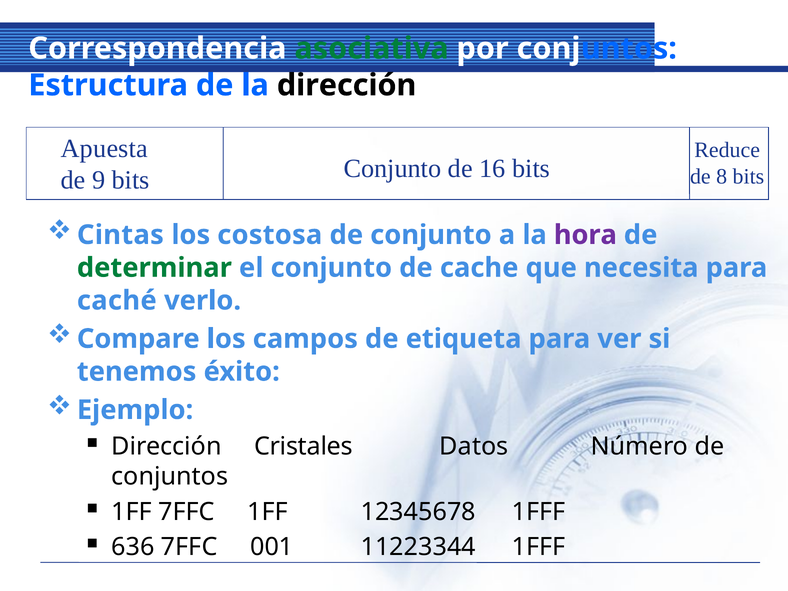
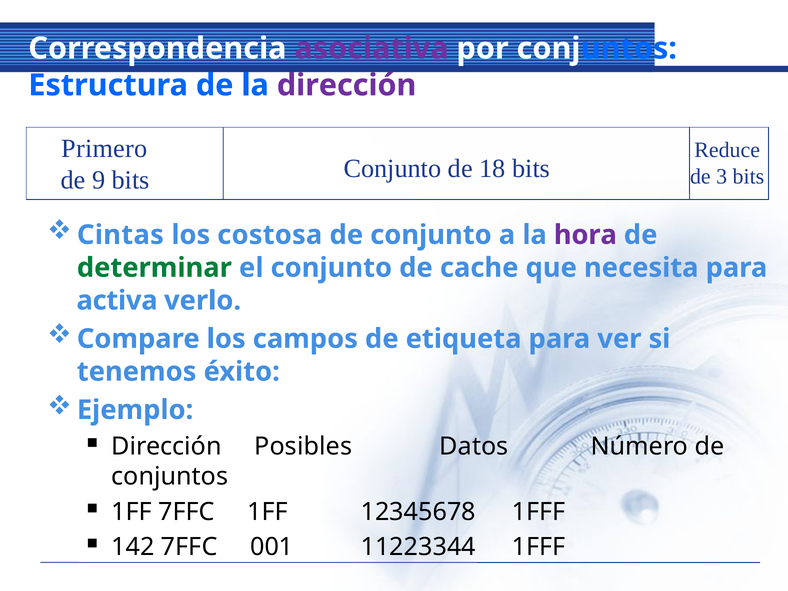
asociativa colour: green -> purple
dirección at (347, 85) colour: black -> purple
Apuesta: Apuesta -> Primero
8: 8 -> 3
16: 16 -> 18
caché: caché -> activa
Cristales: Cristales -> Posibles
636: 636 -> 142
